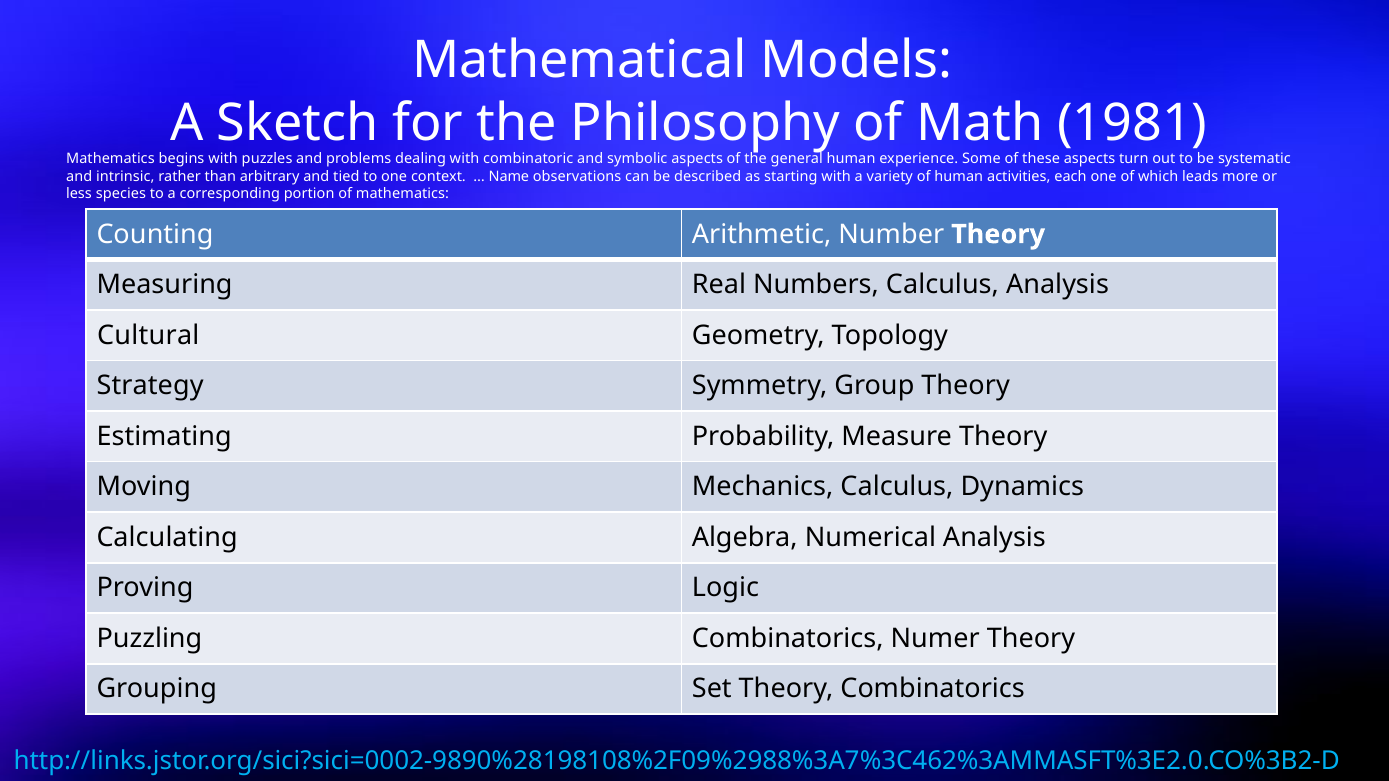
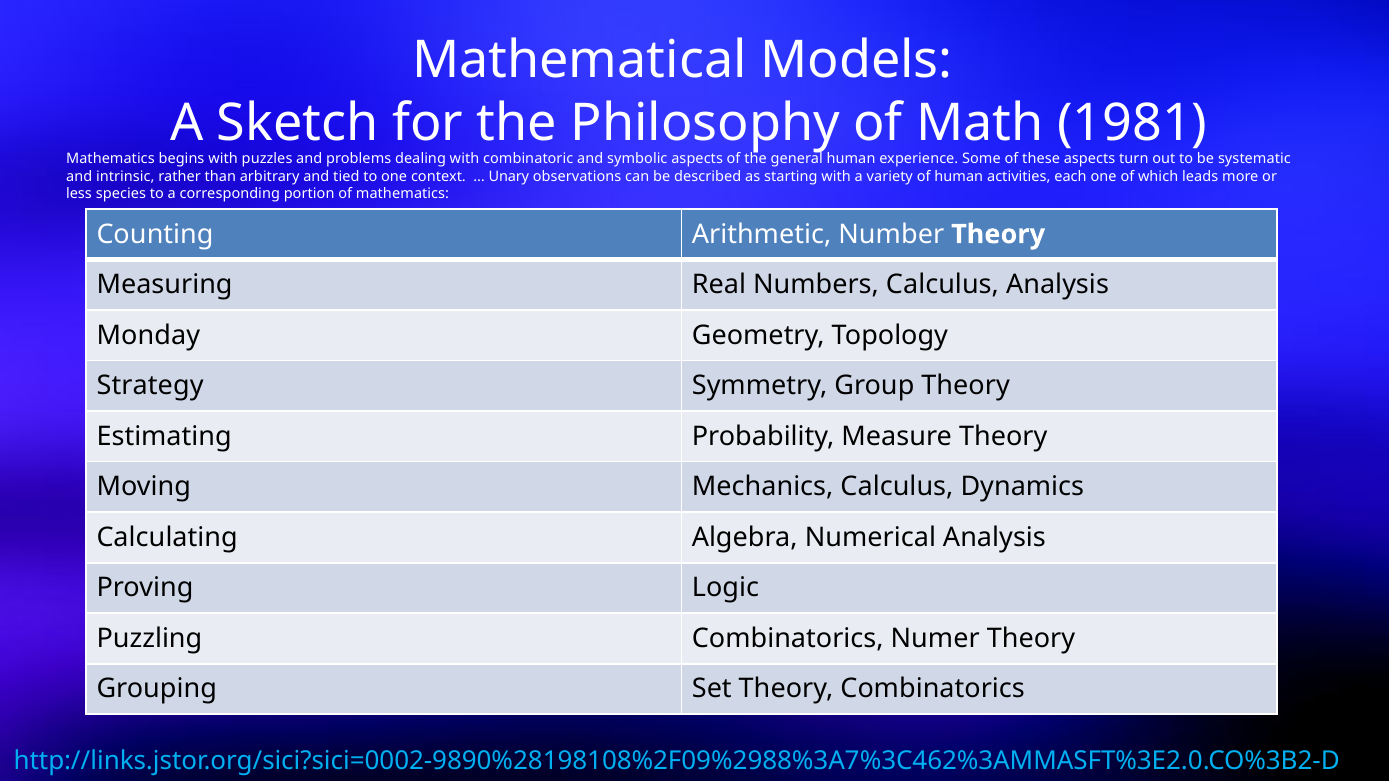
Name: Name -> Unary
Cultural: Cultural -> Monday
